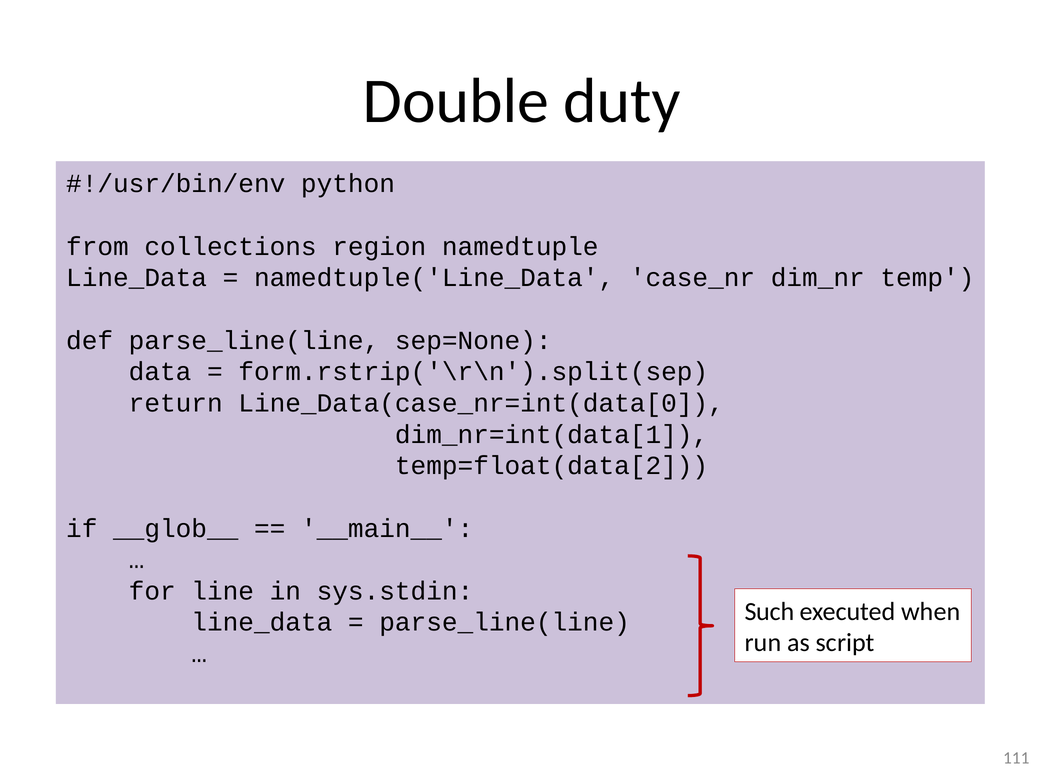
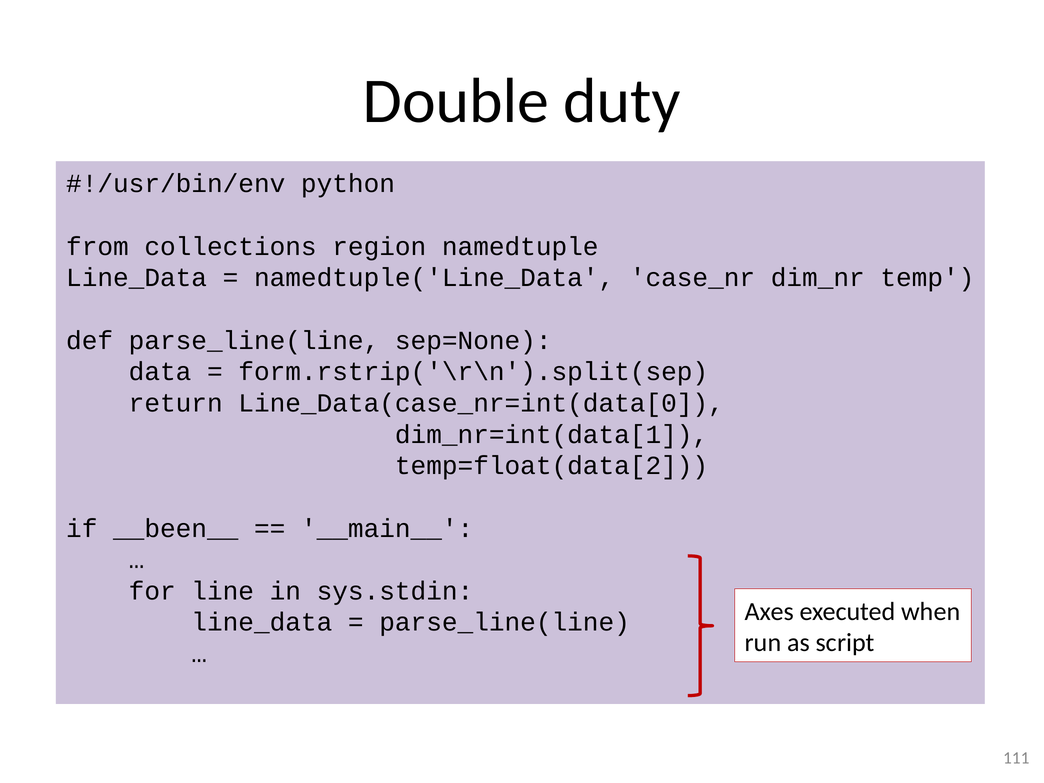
__glob__: __glob__ -> __been__
Such: Such -> Axes
